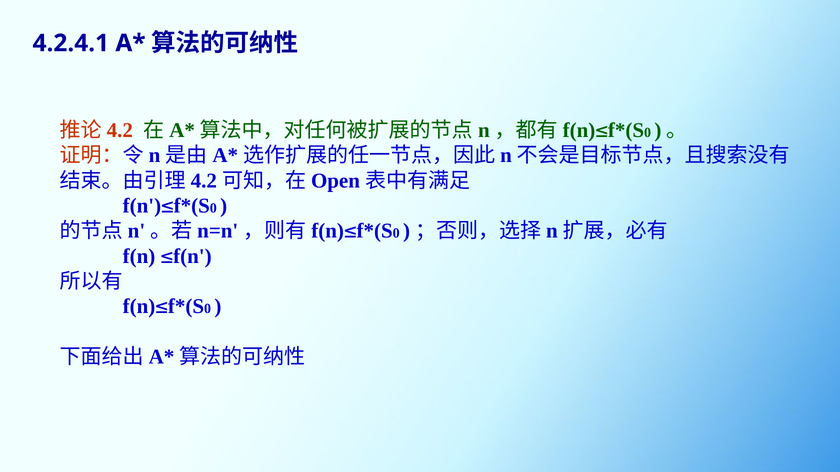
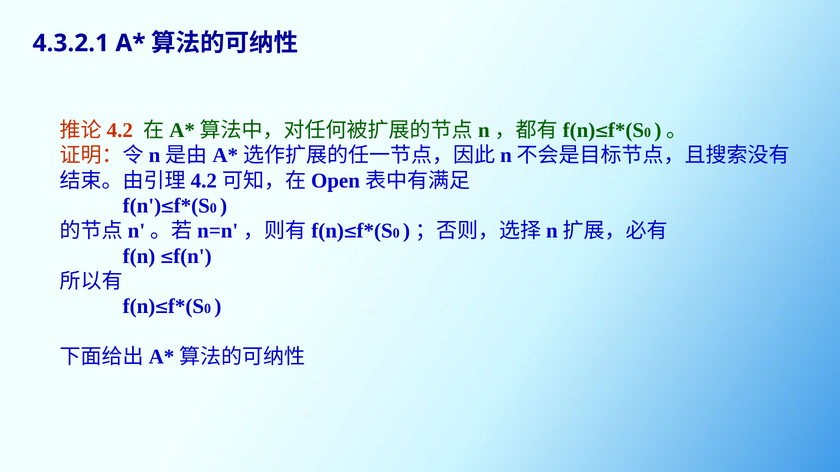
4.2.4.1: 4.2.4.1 -> 4.3.2.1
